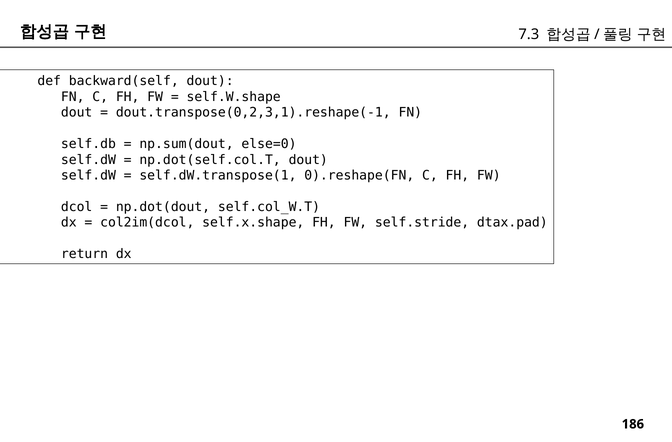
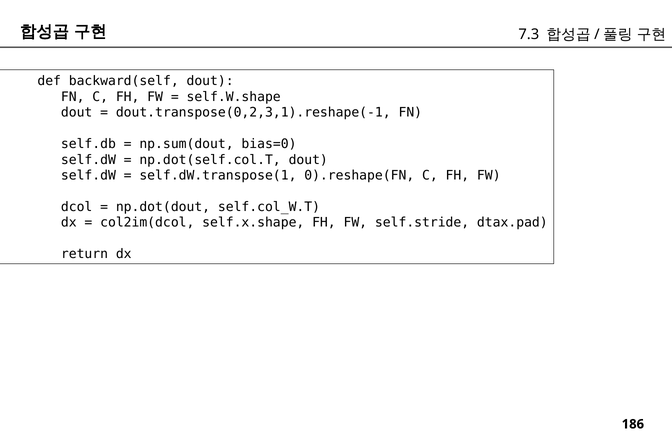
else=0: else=0 -> bias=0
